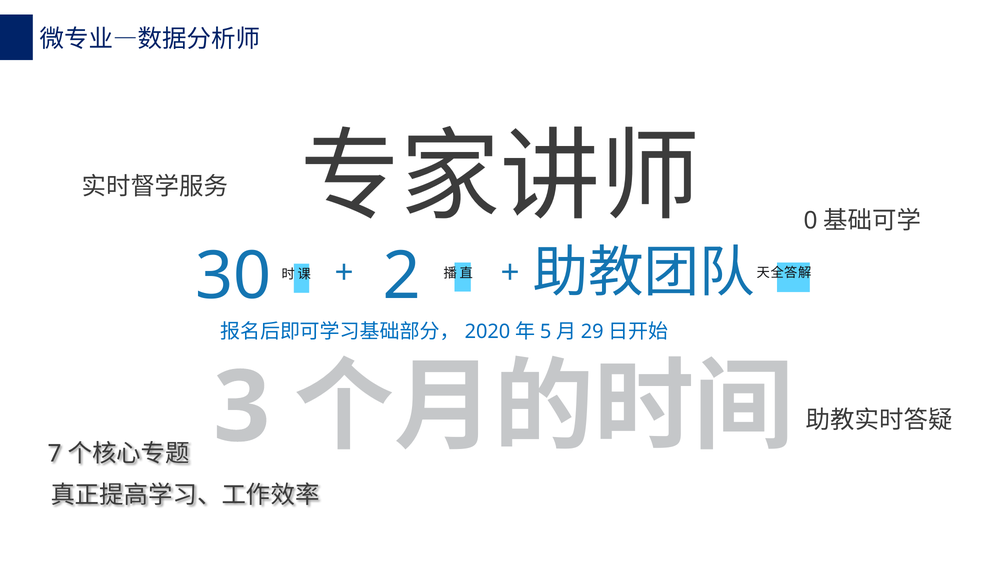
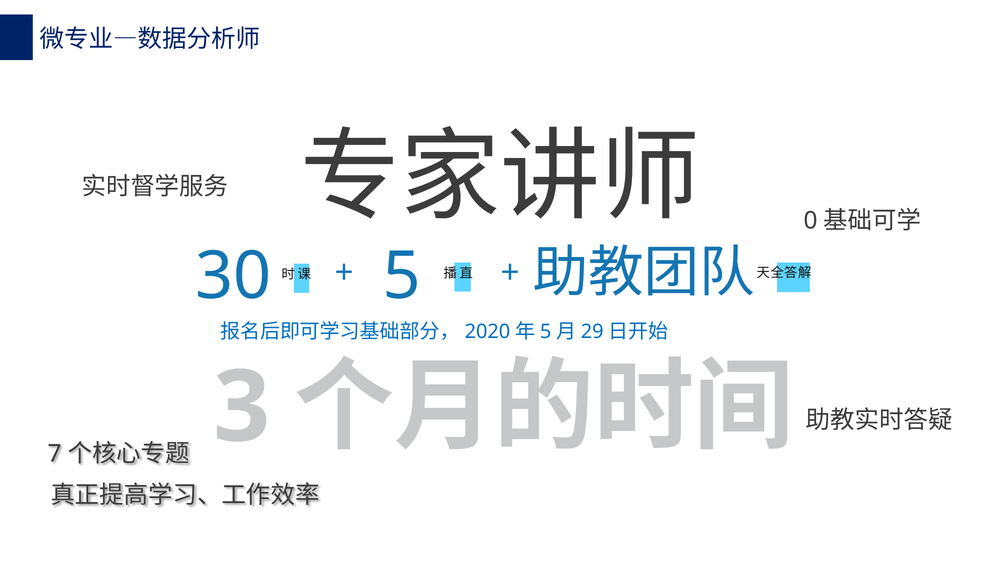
2 at (402, 276): 2 -> 5
